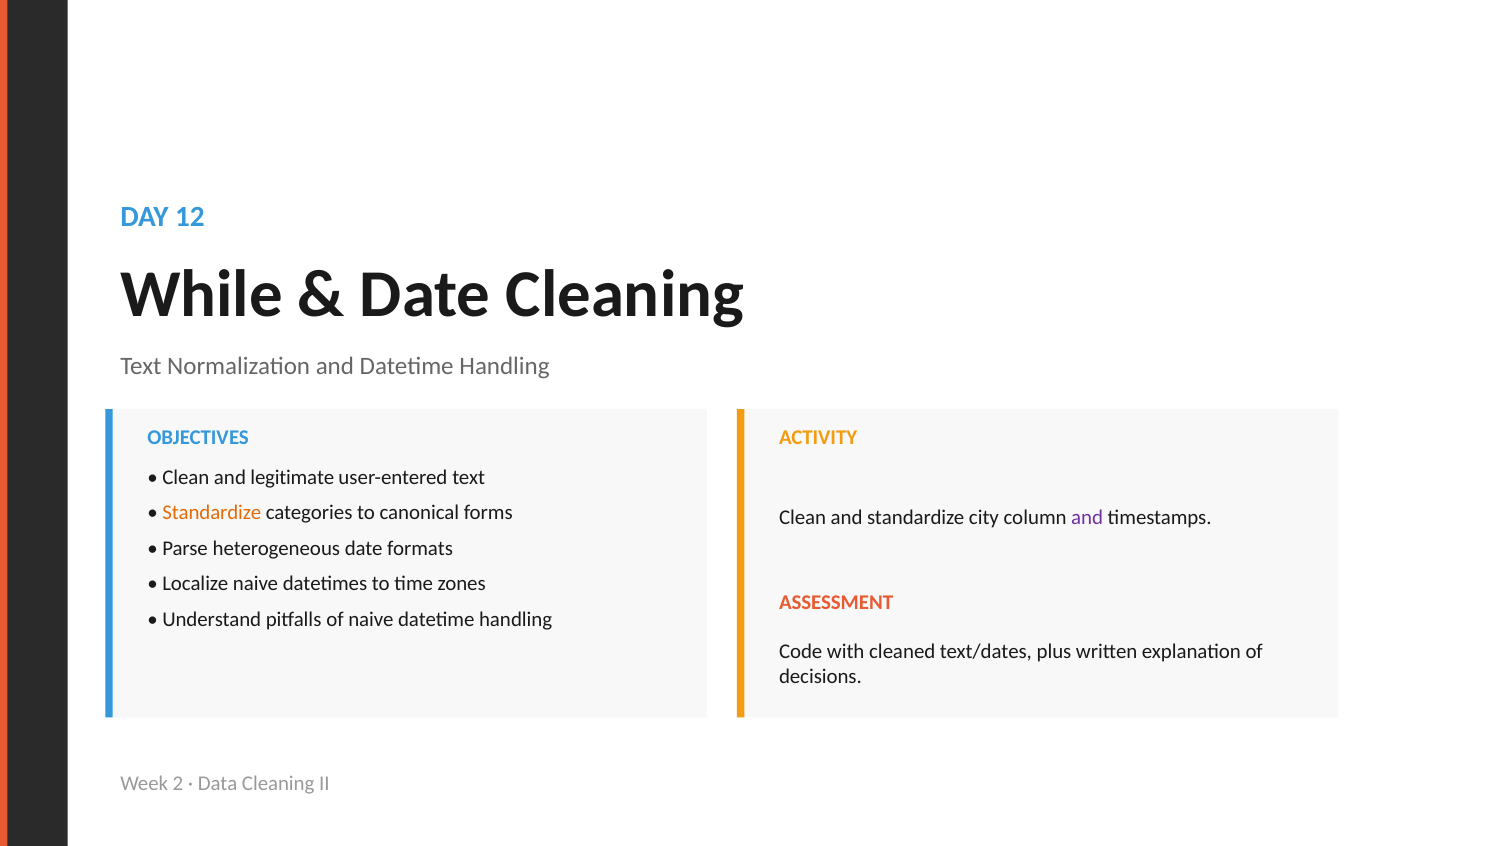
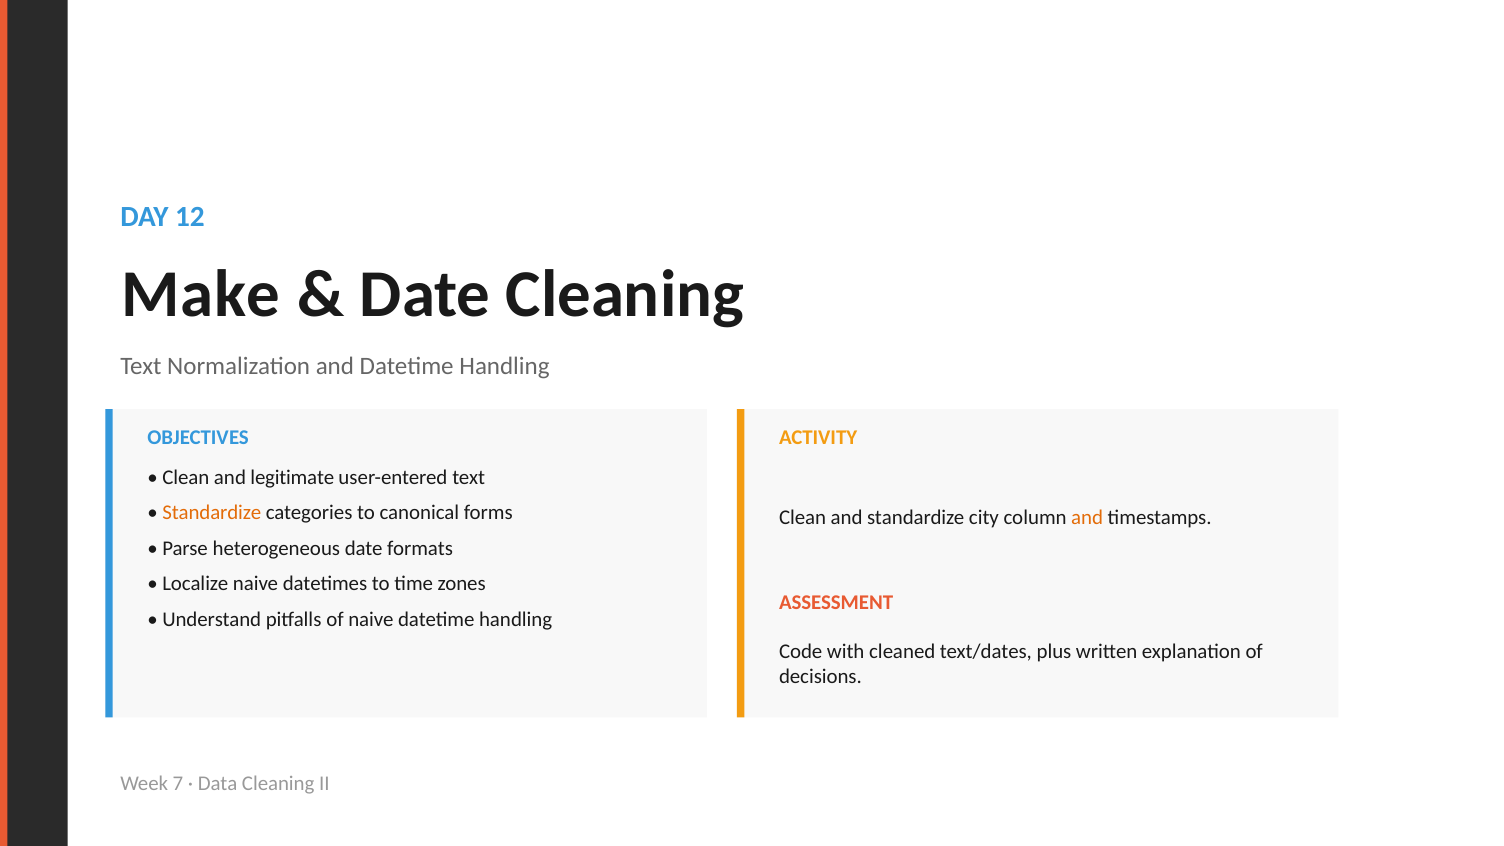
While: While -> Make
and at (1087, 517) colour: purple -> orange
2: 2 -> 7
